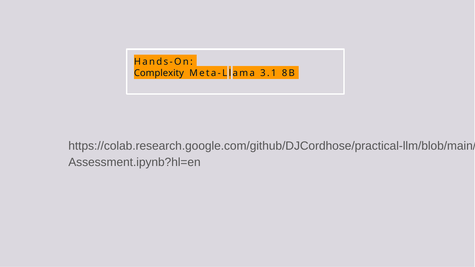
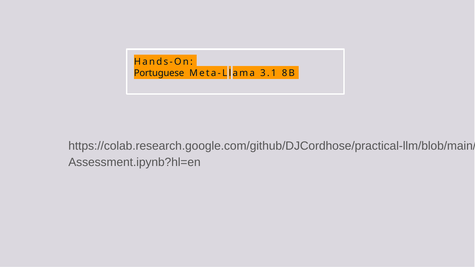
Complexity: Complexity -> Portuguese
